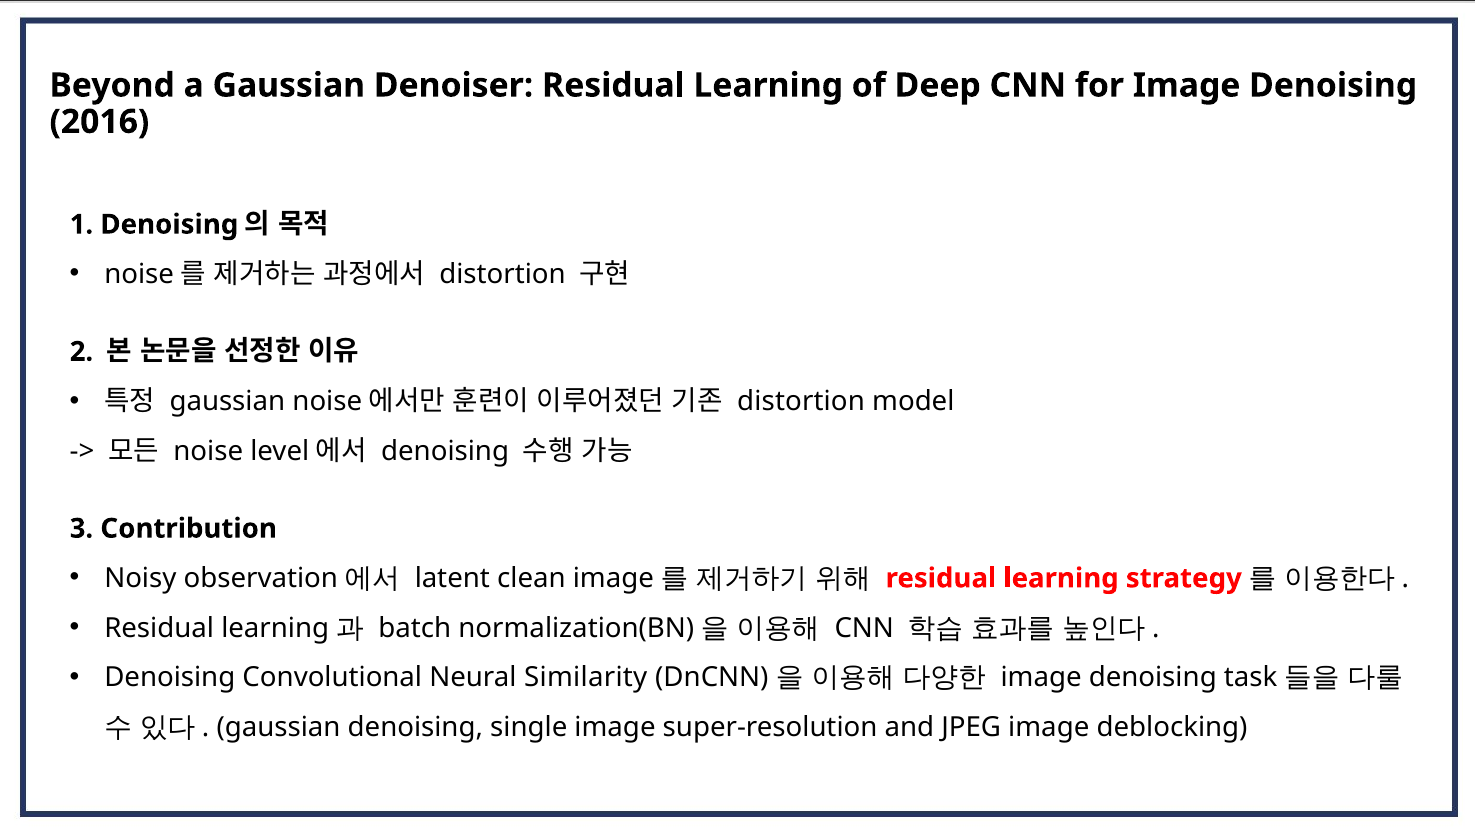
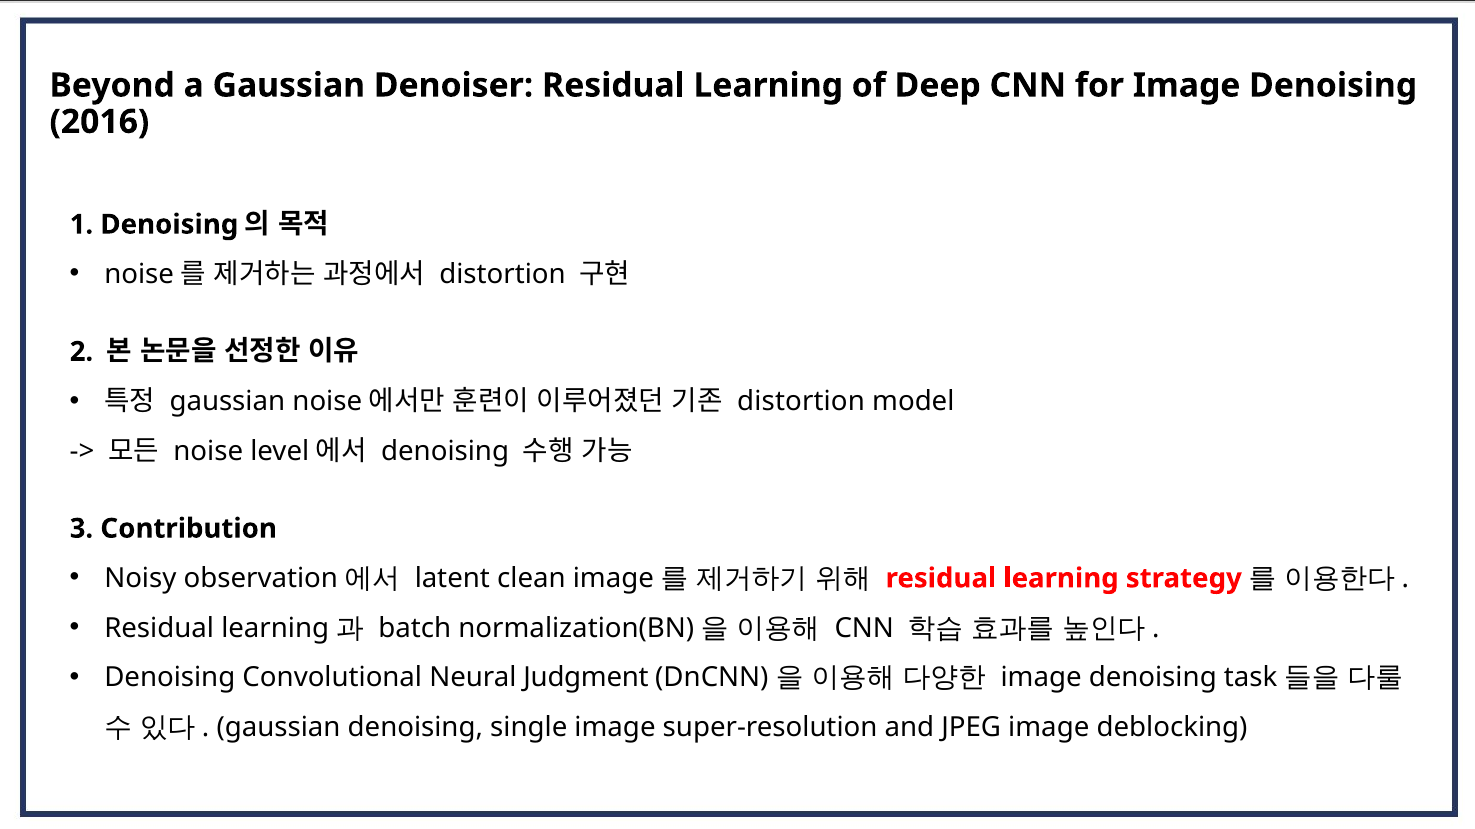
Similarity: Similarity -> Judgment
